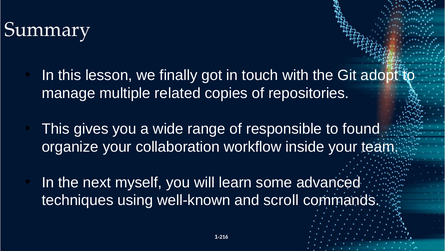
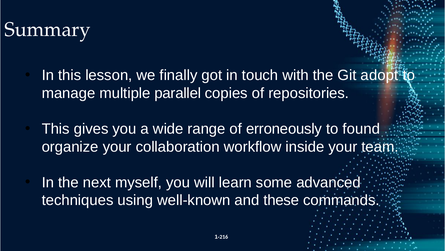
related: related -> parallel
responsible: responsible -> erroneously
scroll: scroll -> these
